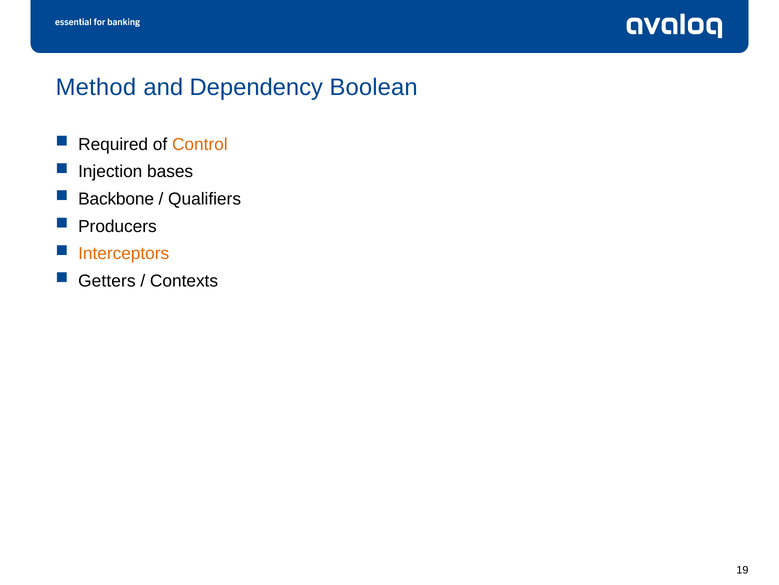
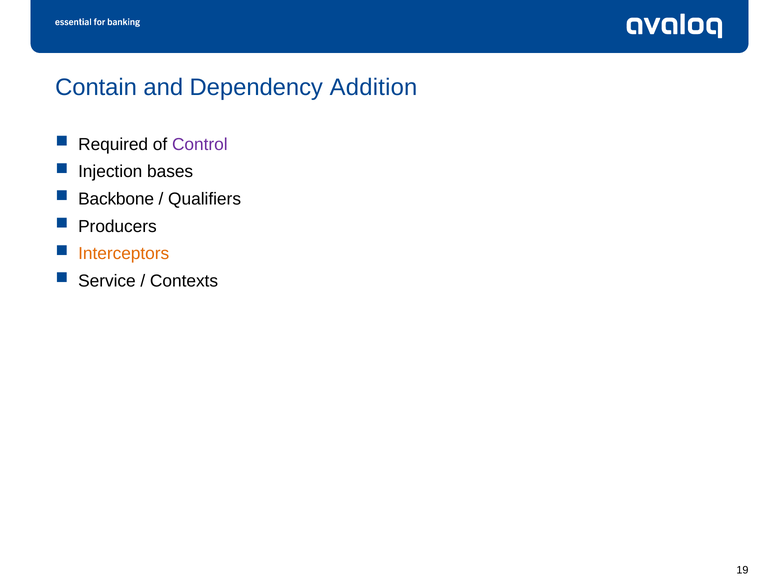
Method: Method -> Contain
Boolean: Boolean -> Addition
Control colour: orange -> purple
Getters: Getters -> Service
